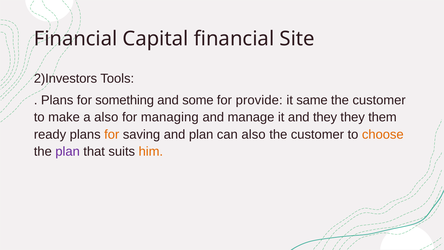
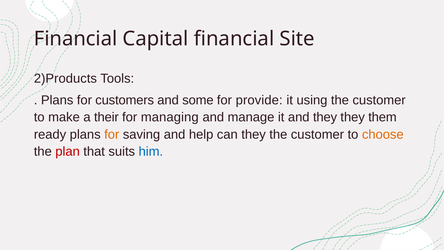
2)Investors: 2)Investors -> 2)Products
something: something -> customers
same: same -> using
a also: also -> their
and plan: plan -> help
can also: also -> they
plan at (68, 151) colour: purple -> red
him colour: orange -> blue
